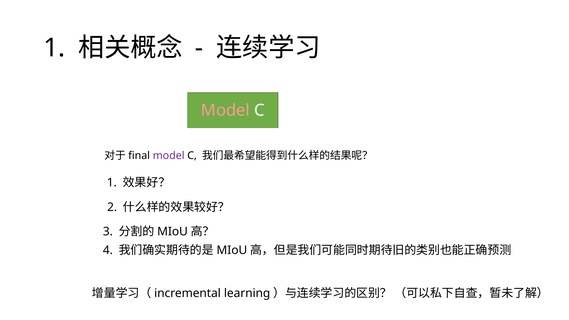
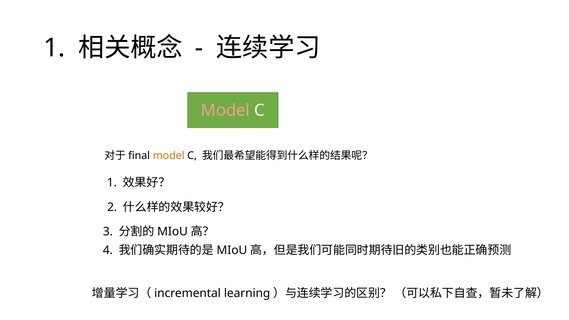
model at (169, 156) colour: purple -> orange
